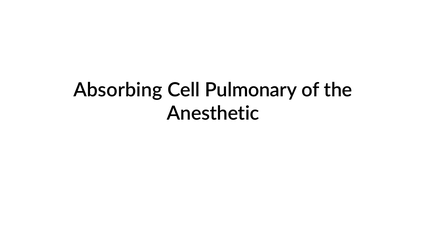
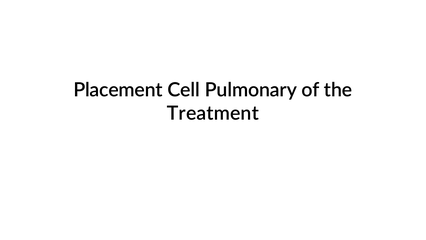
Absorbing: Absorbing -> Placement
Anesthetic: Anesthetic -> Treatment
